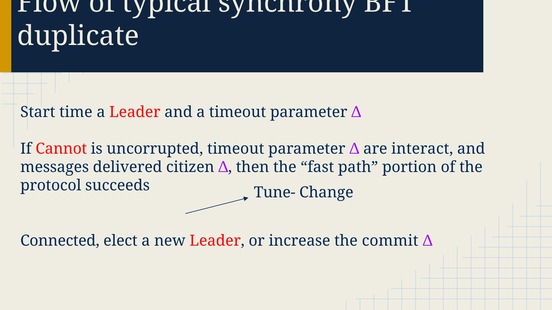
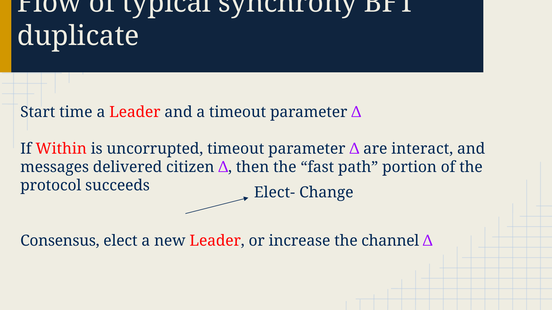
Cannot: Cannot -> Within
Tune-: Tune- -> Elect-
Connected: Connected -> Consensus
commit: commit -> channel
